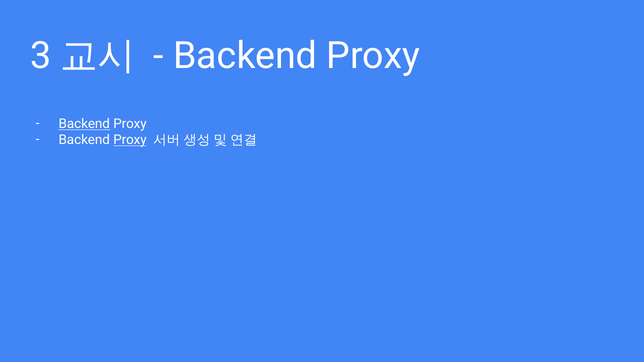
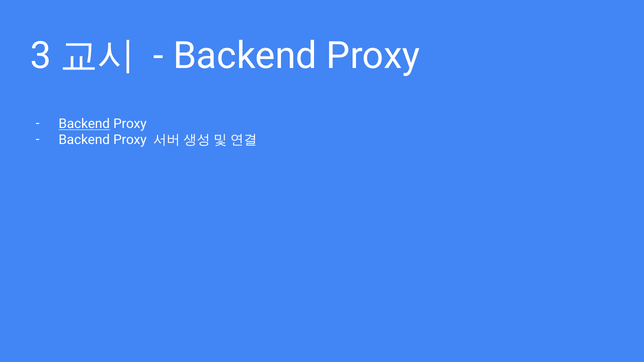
Proxy at (130, 140) underline: present -> none
